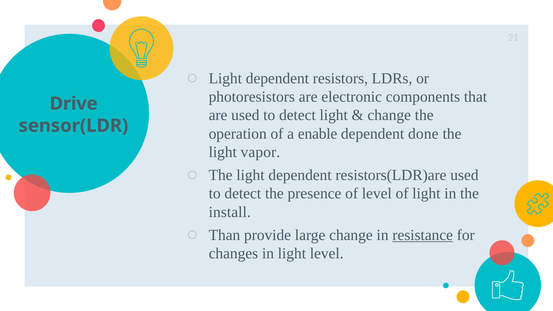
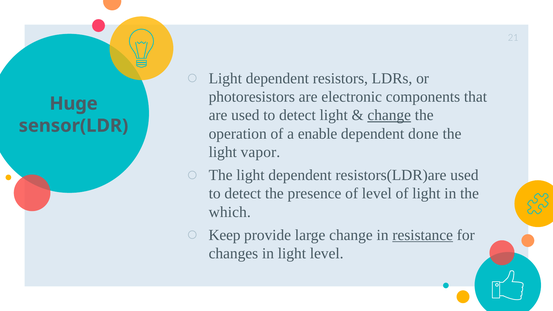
Drive: Drive -> Huge
change at (389, 115) underline: none -> present
install: install -> which
Than: Than -> Keep
